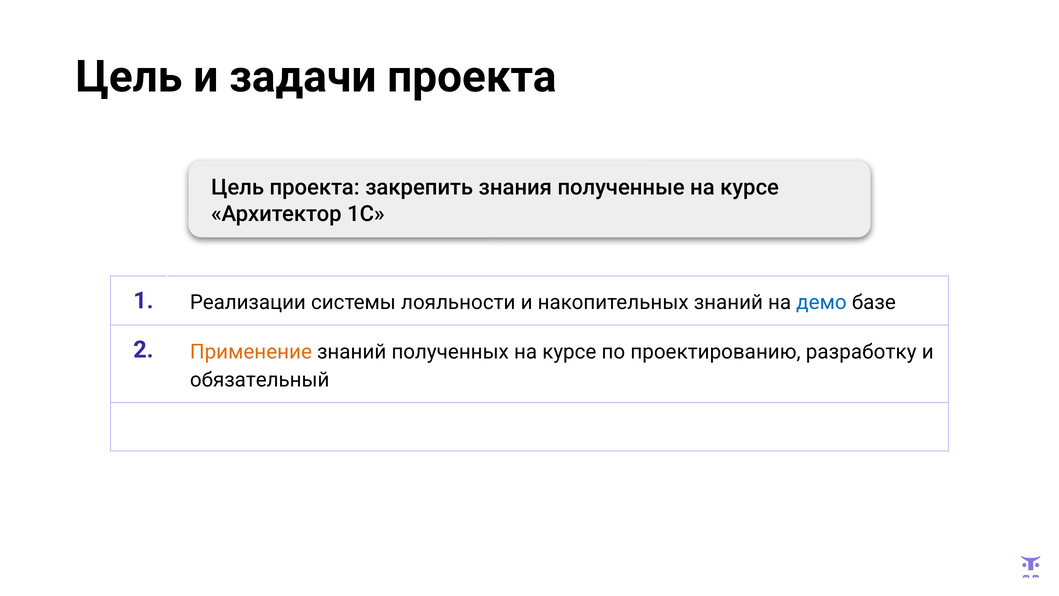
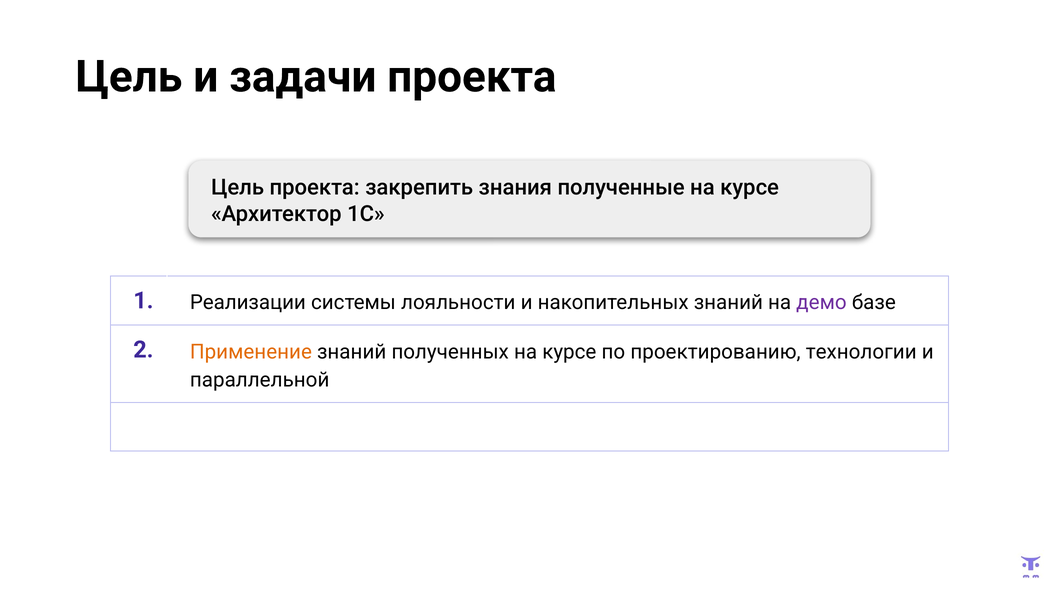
демо colour: blue -> purple
разработку: разработку -> технологии
обязательный: обязательный -> параллельной
